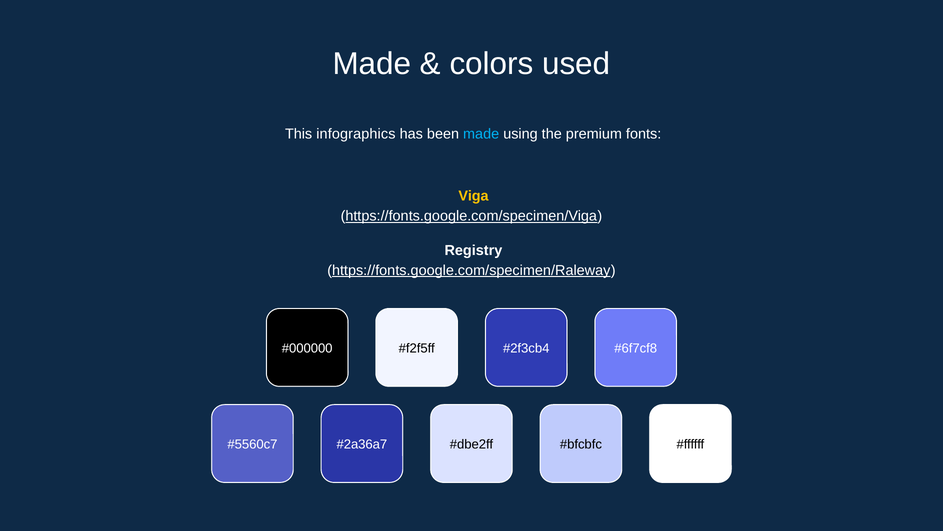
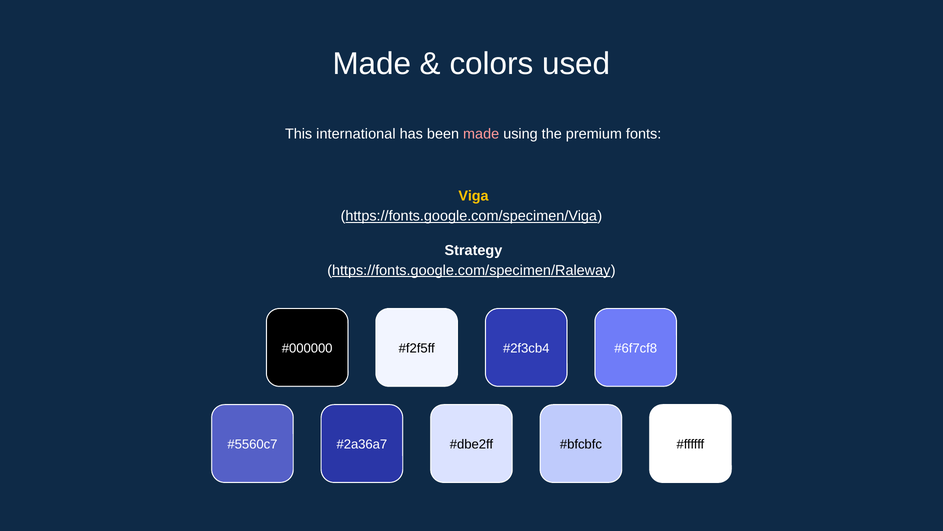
infographics: infographics -> international
made at (481, 134) colour: light blue -> pink
Registry: Registry -> Strategy
